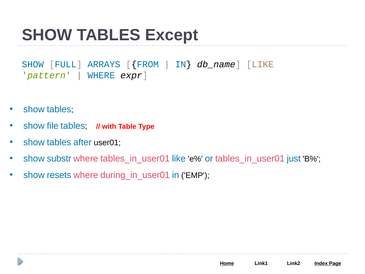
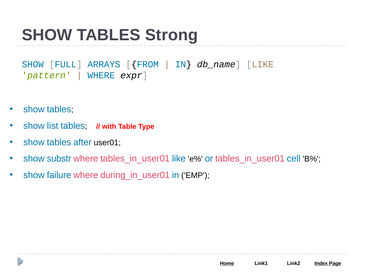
Except: Except -> Strong
file: file -> list
just: just -> cell
resets: resets -> failure
